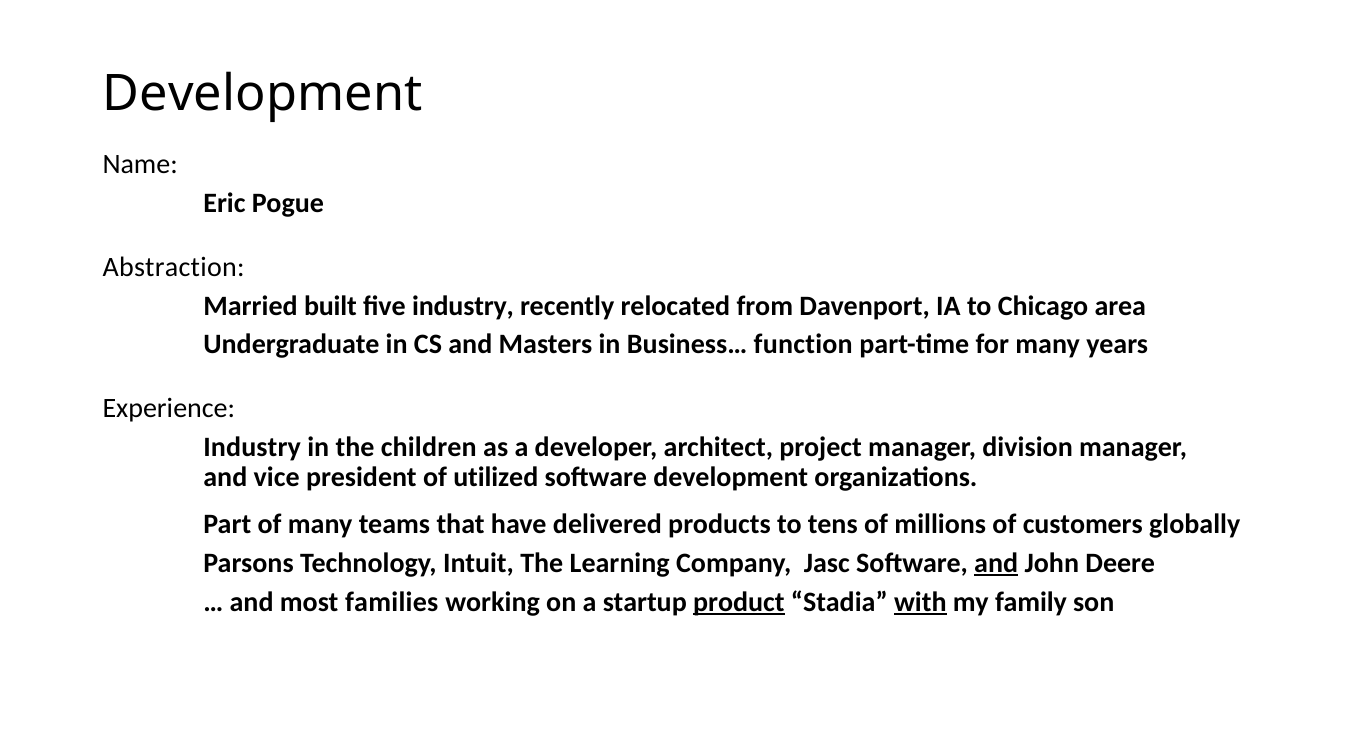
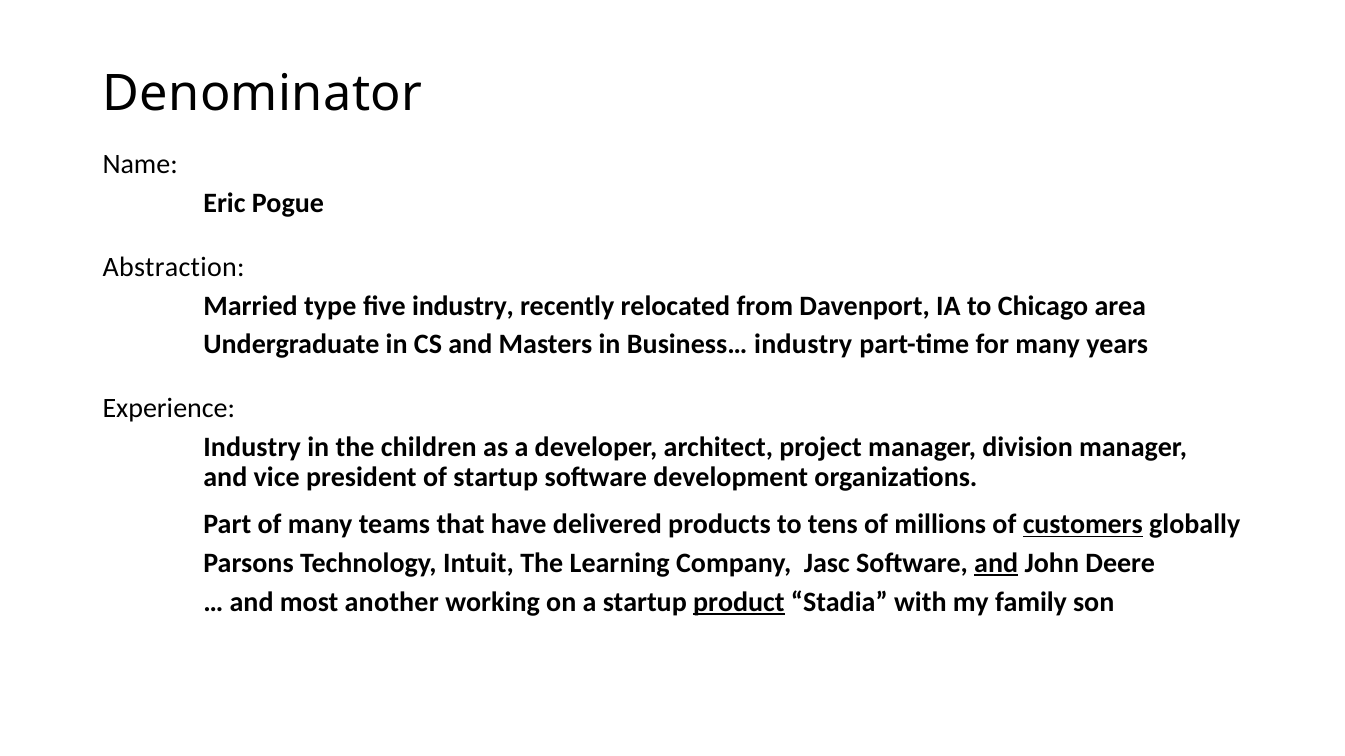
Development at (263, 94): Development -> Denominator
built: built -> type
Business… function: function -> industry
of utilized: utilized -> startup
customers underline: none -> present
families: families -> another
with underline: present -> none
